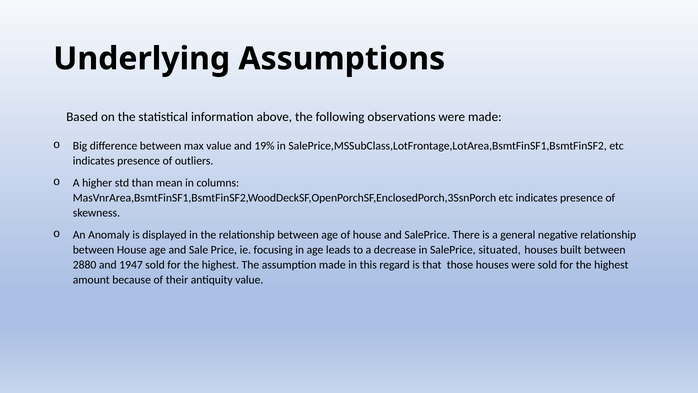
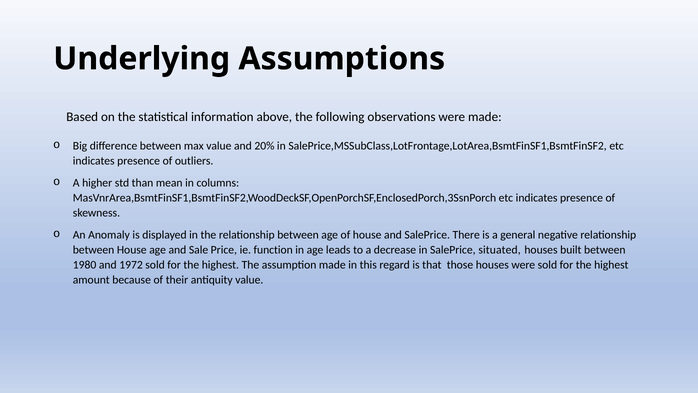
19%: 19% -> 20%
focusing: focusing -> function
2880: 2880 -> 1980
1947: 1947 -> 1972
